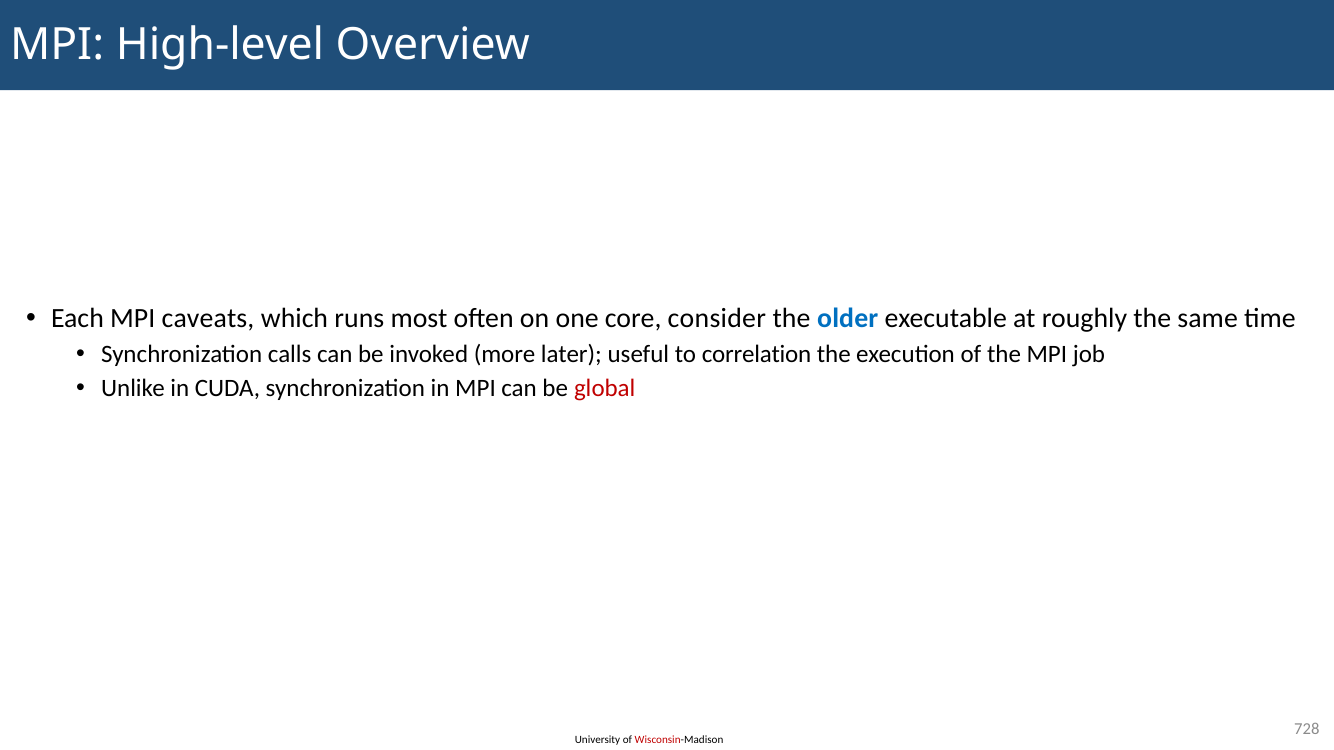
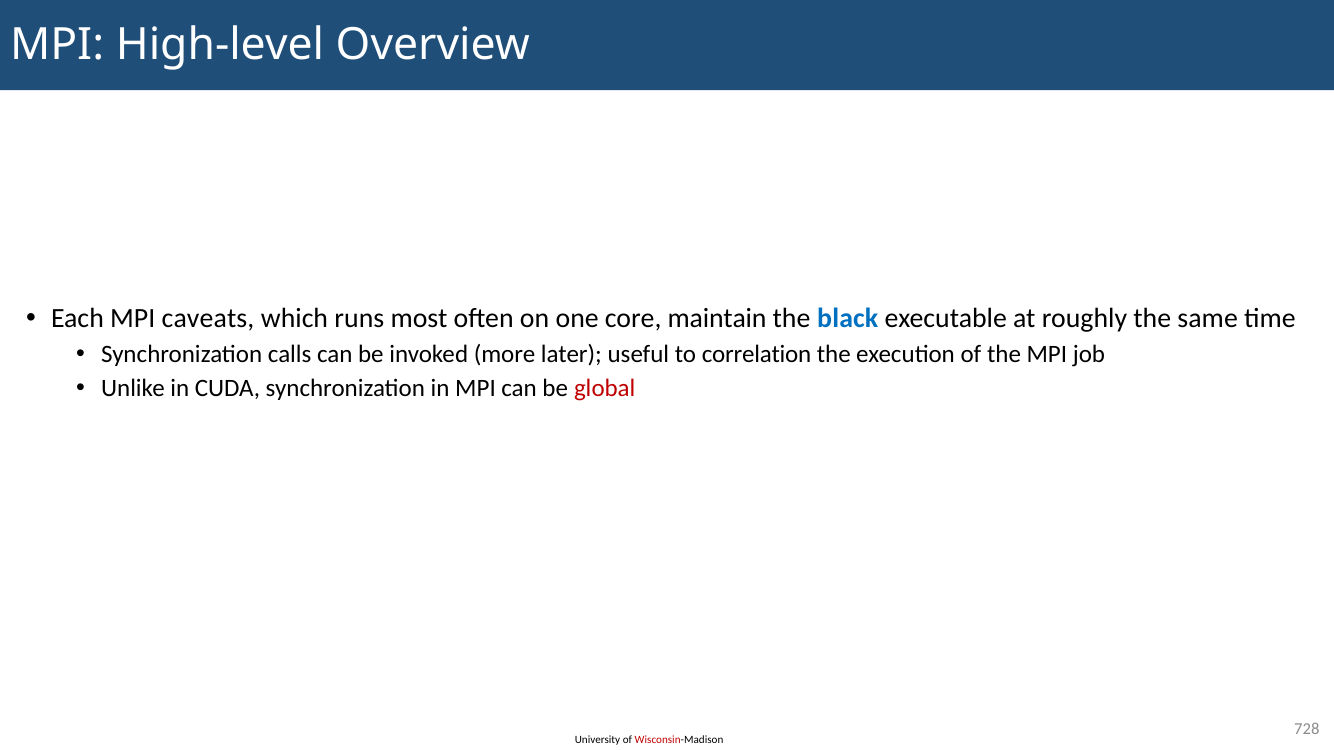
consider: consider -> maintain
older: older -> black
